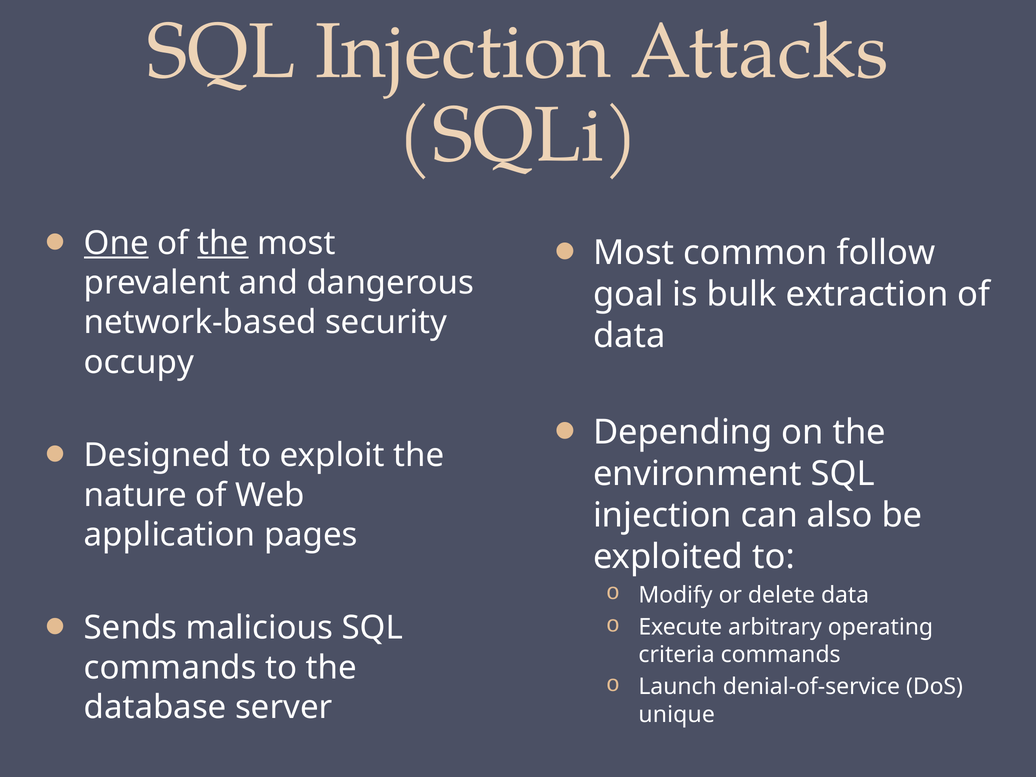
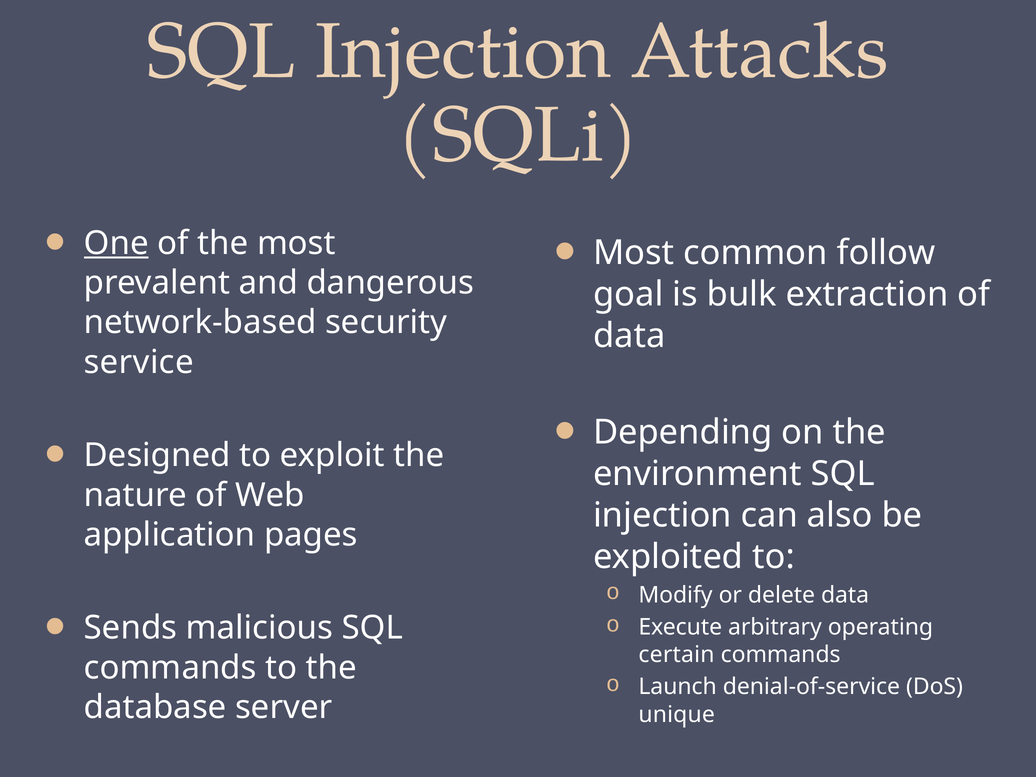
the at (223, 243) underline: present -> none
occupy: occupy -> service
criteria: criteria -> certain
